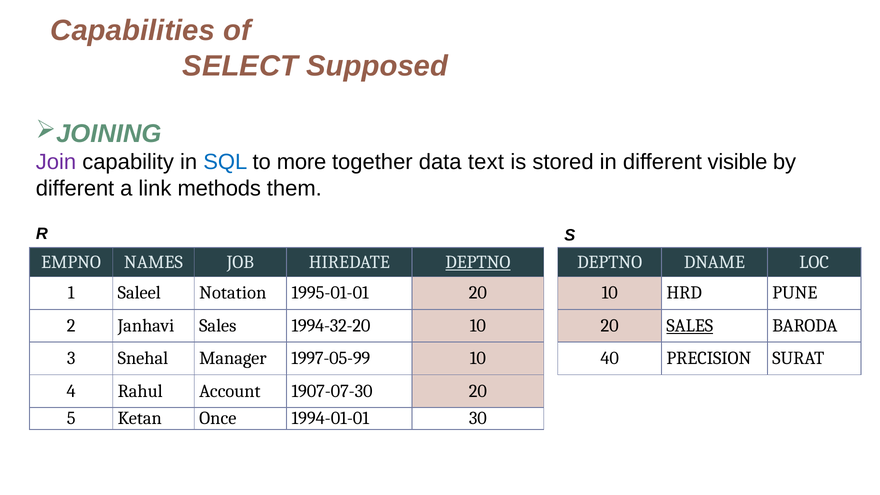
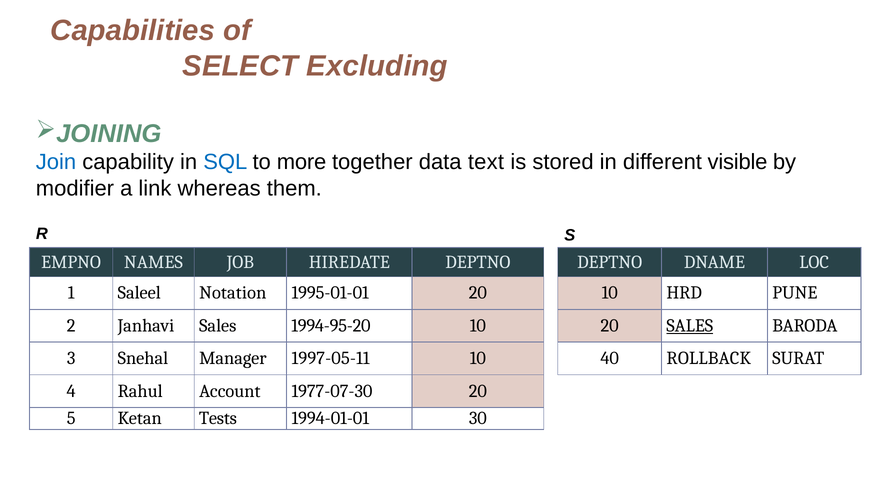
Supposed: Supposed -> Excluding
Join colour: purple -> blue
different at (75, 189): different -> modifier
methods: methods -> whereas
DEPTNO at (478, 262) underline: present -> none
1994-32-20: 1994-32-20 -> 1994-95-20
1997-05-99: 1997-05-99 -> 1997-05-11
PRECISION: PRECISION -> ROLLBACK
1907-07-30: 1907-07-30 -> 1977-07-30
Once: Once -> Tests
